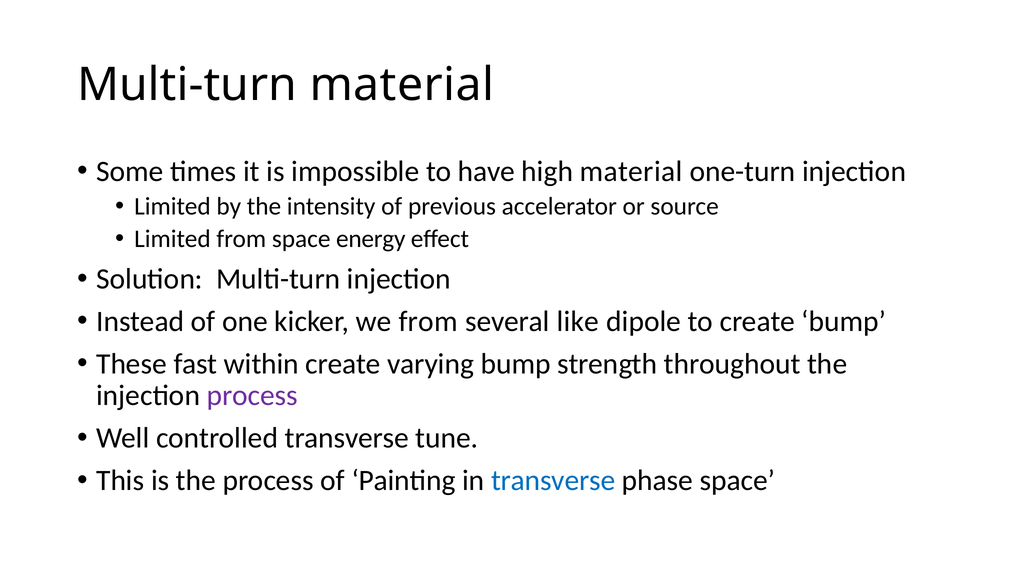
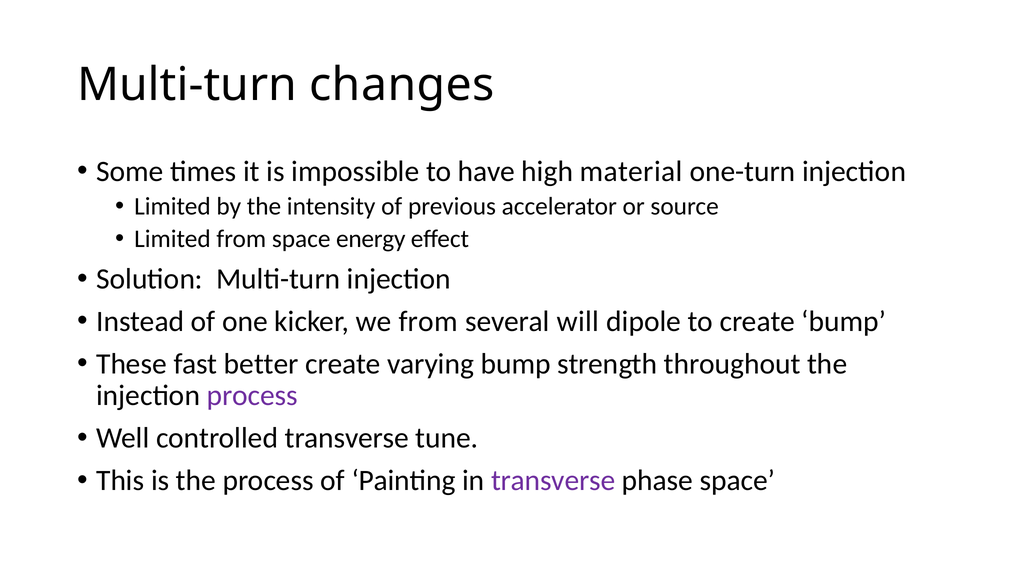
Multi-turn material: material -> changes
like: like -> will
within: within -> better
transverse at (553, 480) colour: blue -> purple
